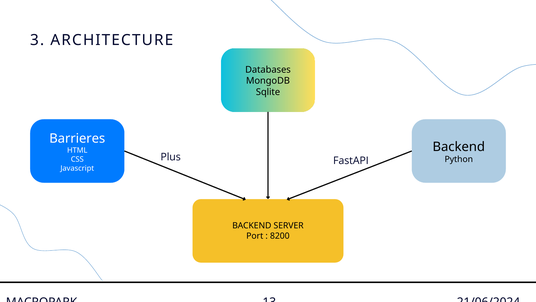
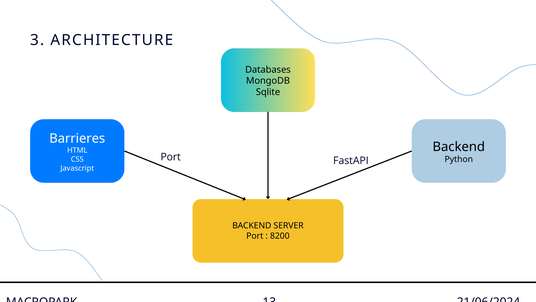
Plus at (171, 157): Plus -> Port
